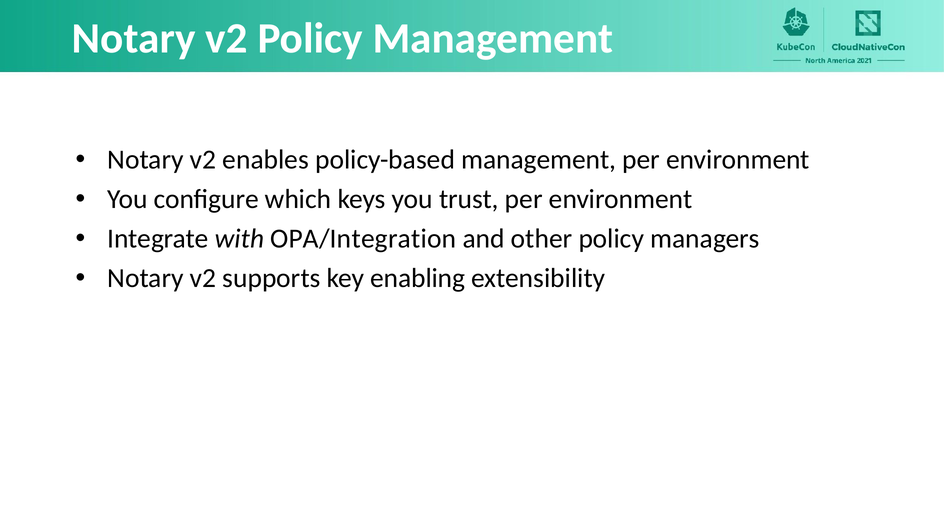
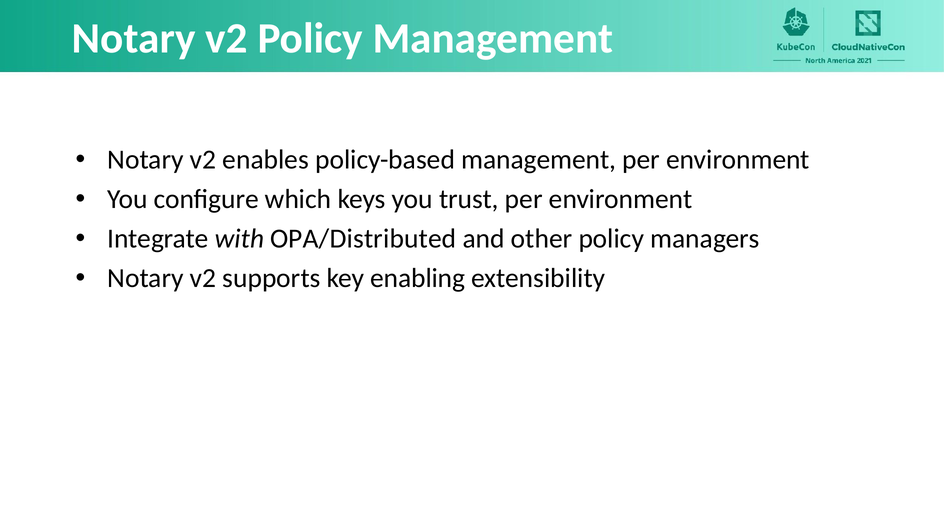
OPA/Integration: OPA/Integration -> OPA/Distributed
